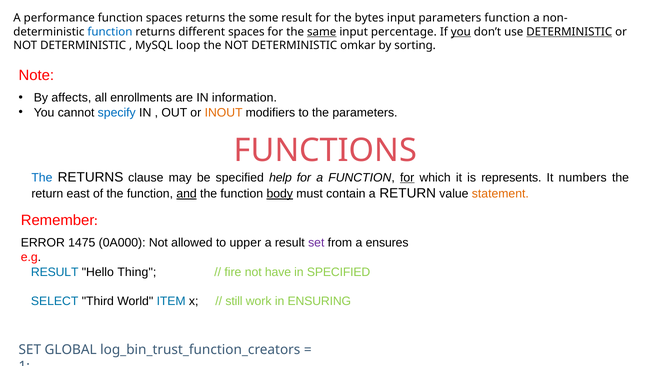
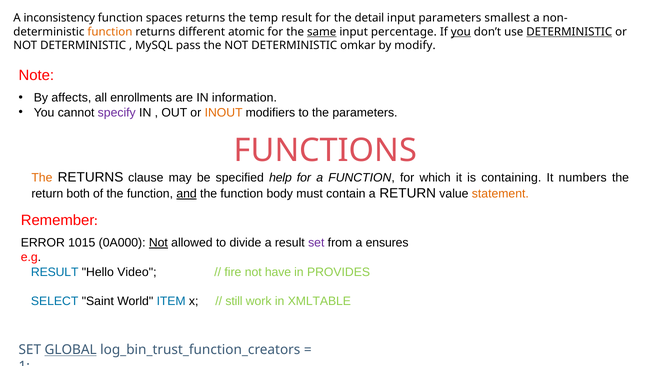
performance: performance -> inconsistency
some: some -> temp
bytes: bytes -> detail
parameters function: function -> smallest
function at (110, 32) colour: blue -> orange
different spaces: spaces -> atomic
loop: loop -> pass
sorting: sorting -> modify
specify colour: blue -> purple
The at (42, 178) colour: blue -> orange
for at (407, 178) underline: present -> none
represents: represents -> containing
east: east -> both
body underline: present -> none
1475: 1475 -> 1015
Not at (158, 243) underline: none -> present
upper: upper -> divide
Thing: Thing -> Video
in SPECIFIED: SPECIFIED -> PROVIDES
Third: Third -> Saint
ENSURING: ENSURING -> XMLTABLE
GLOBAL underline: none -> present
